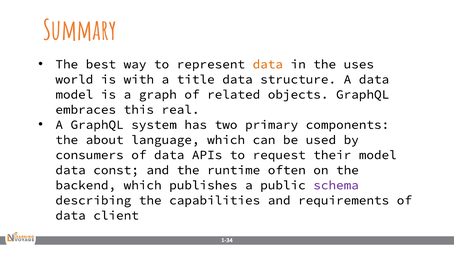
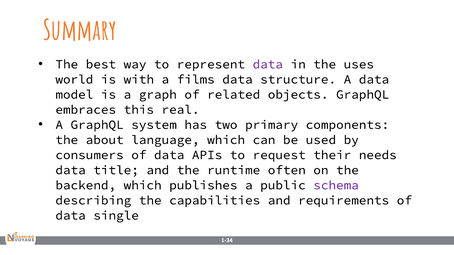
data at (268, 64) colour: orange -> purple
title: title -> films
their model: model -> needs
const: const -> title
client: client -> single
